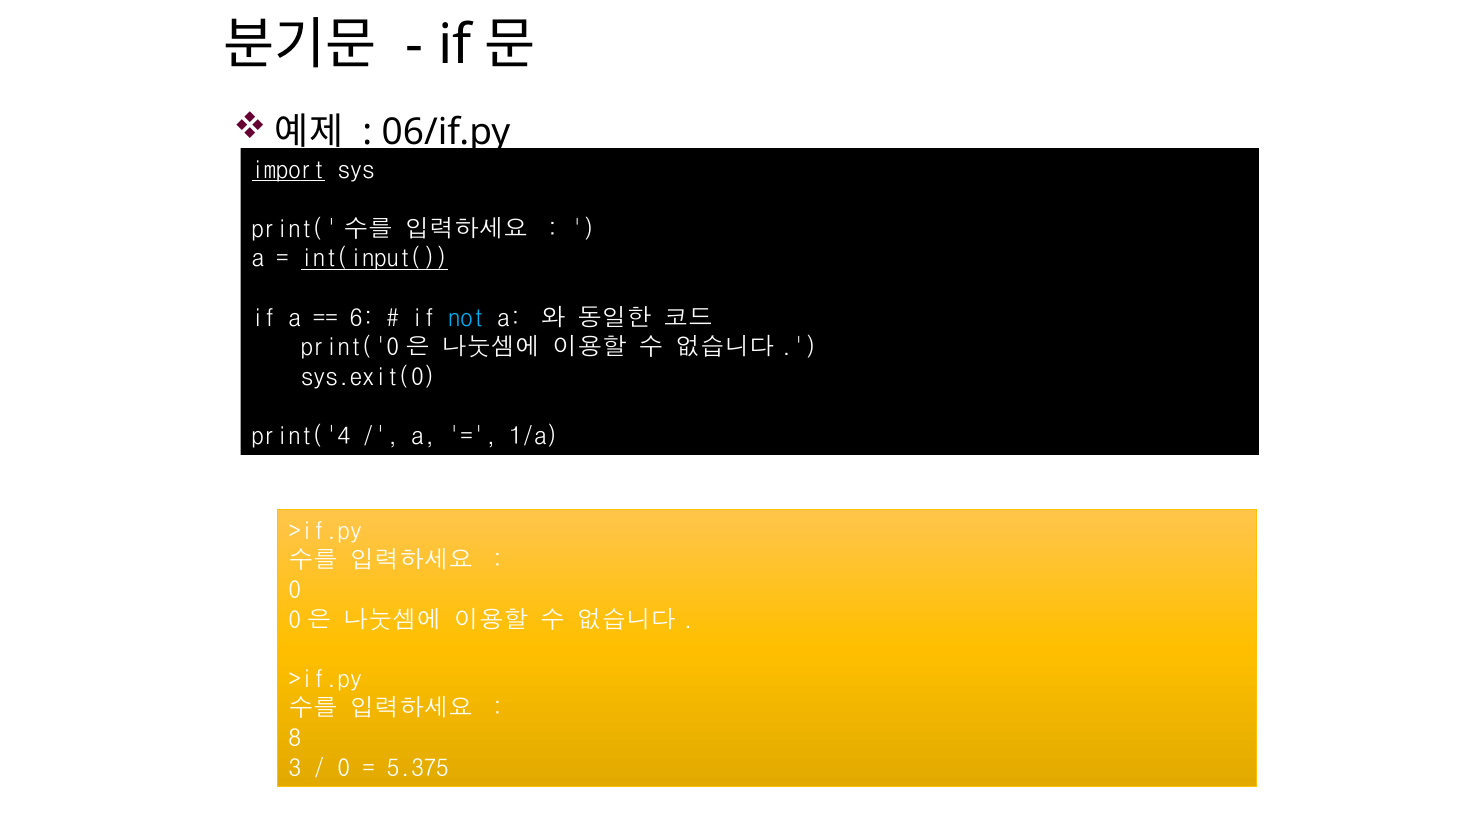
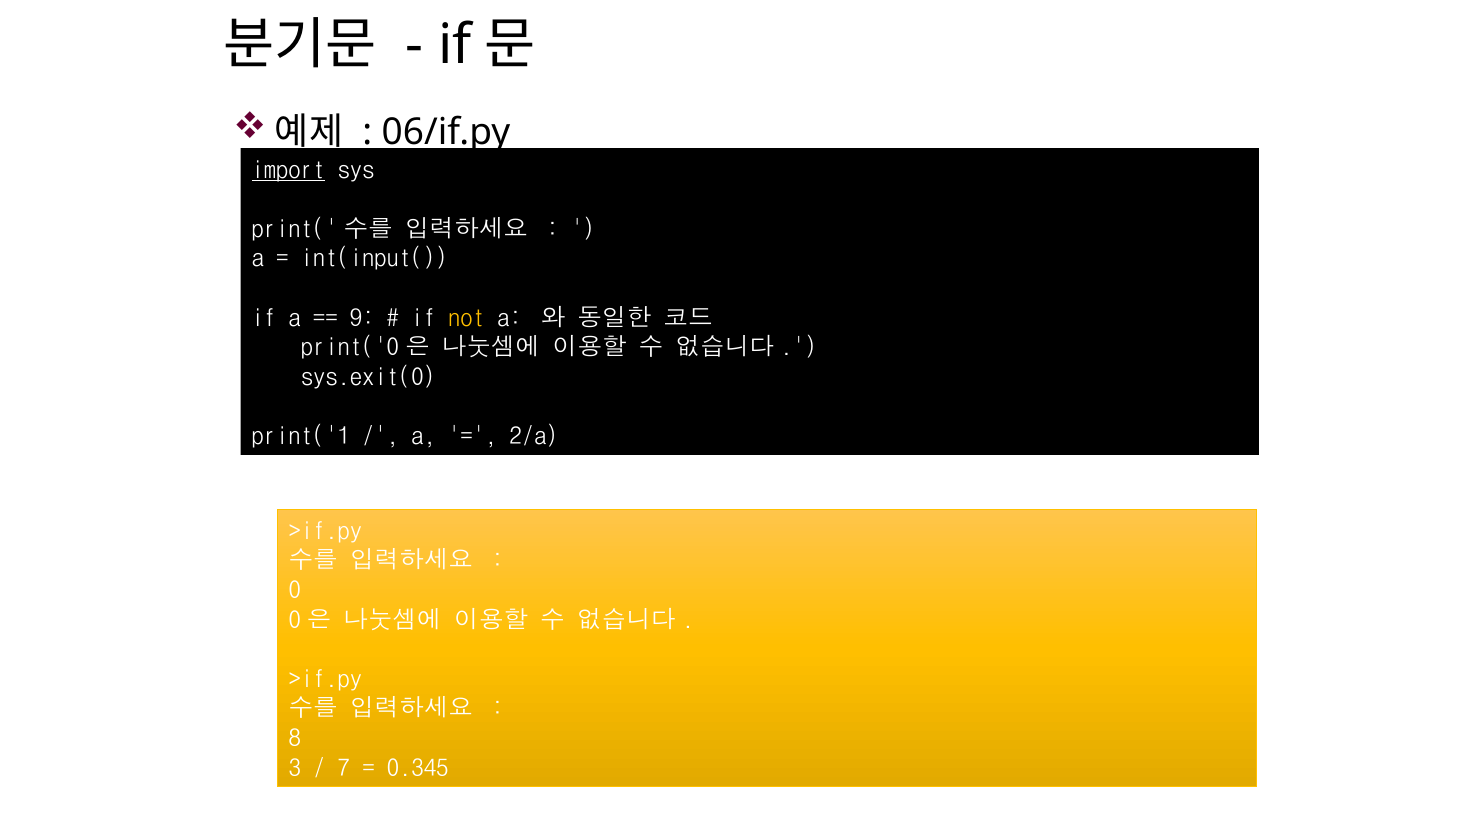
int(input( underline: present -> none
6: 6 -> 9
not colour: light blue -> yellow
print('4: print('4 -> print('1
1/a: 1/a -> 2/a
0 at (344, 768): 0 -> 7
5.375: 5.375 -> 0.345
